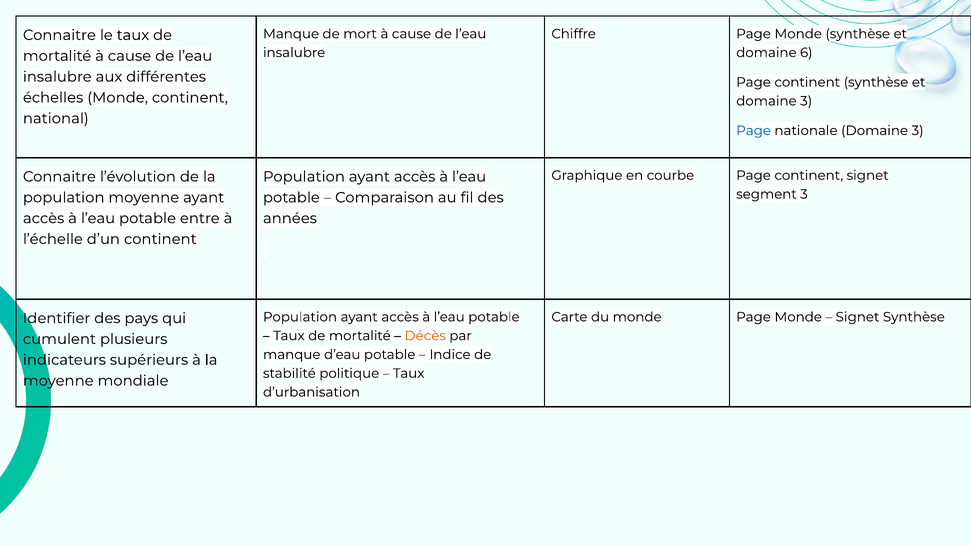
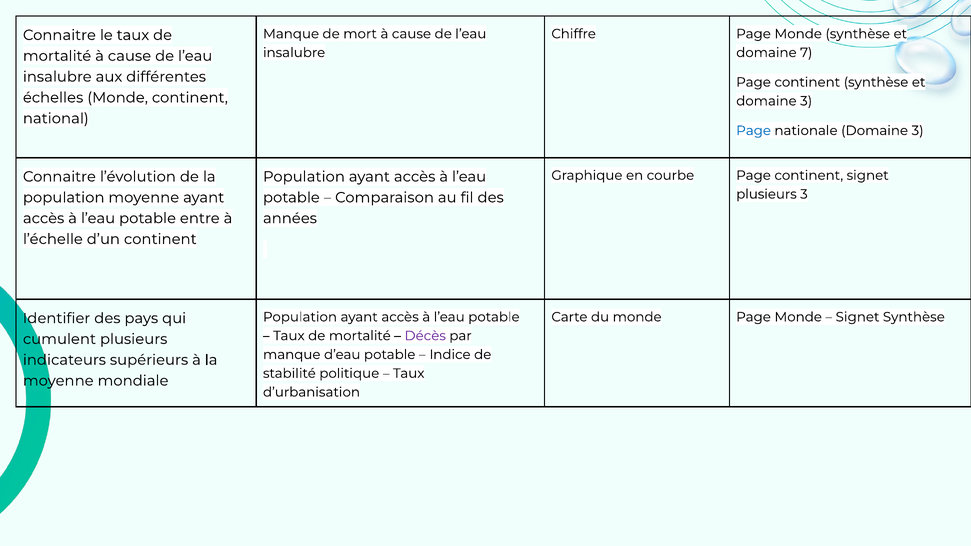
6: 6 -> 7
segment at (766, 194): segment -> plusieurs
Décès colour: orange -> purple
